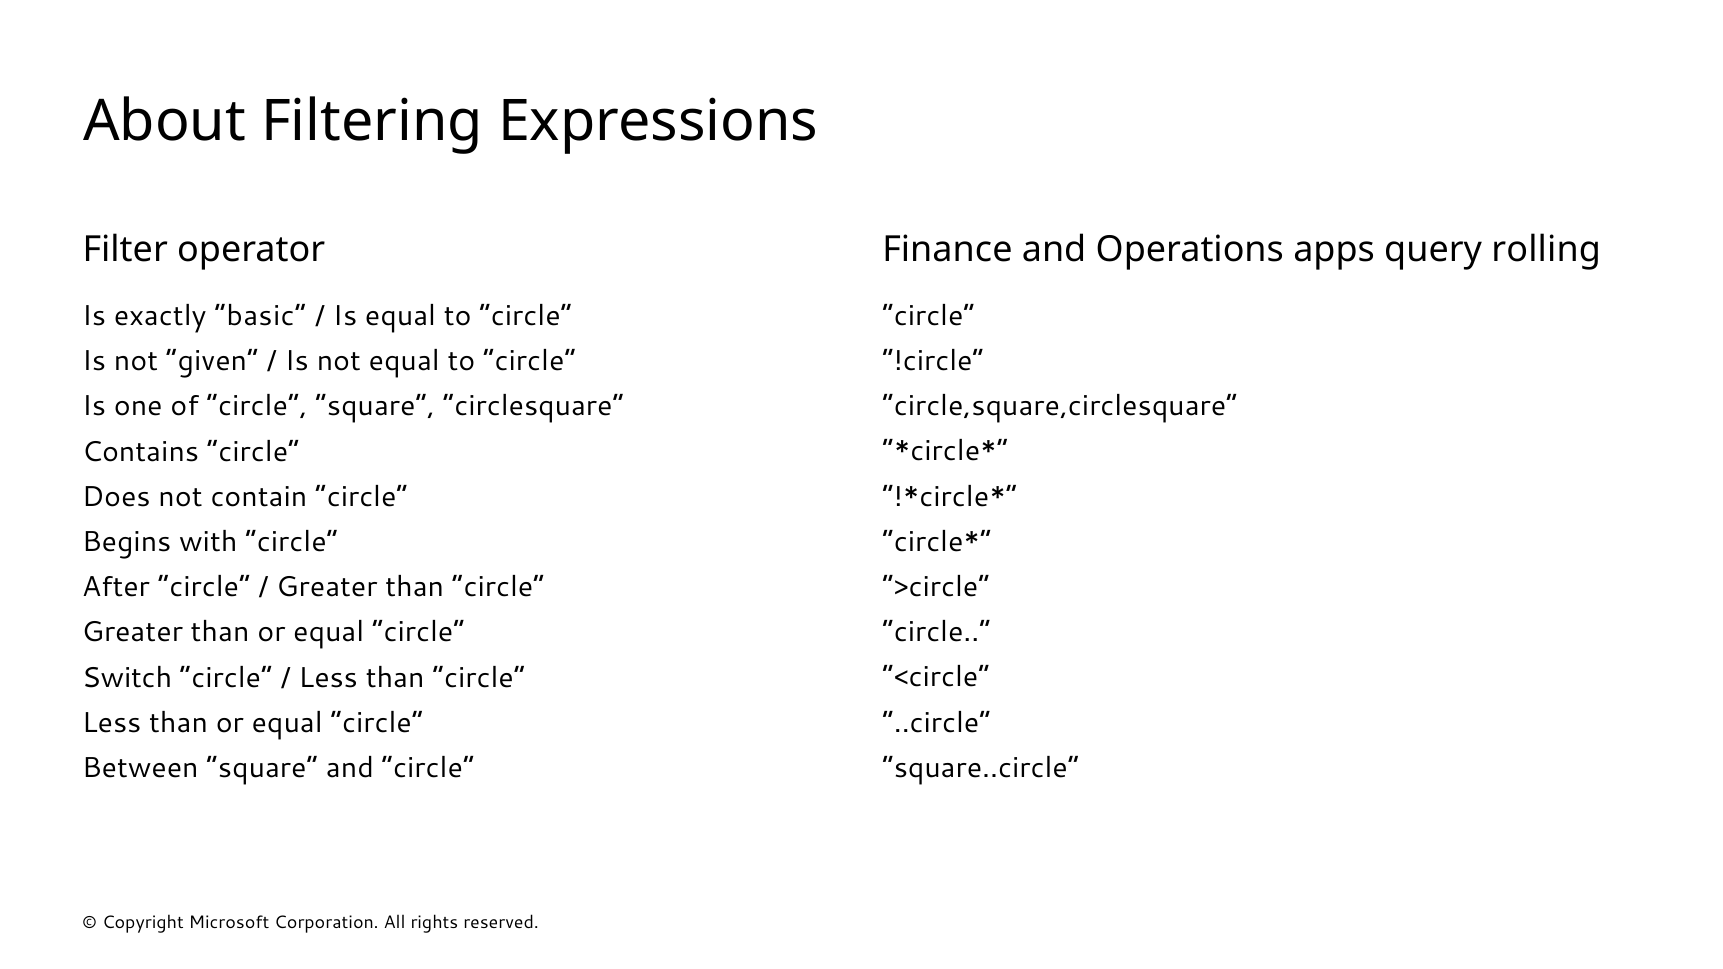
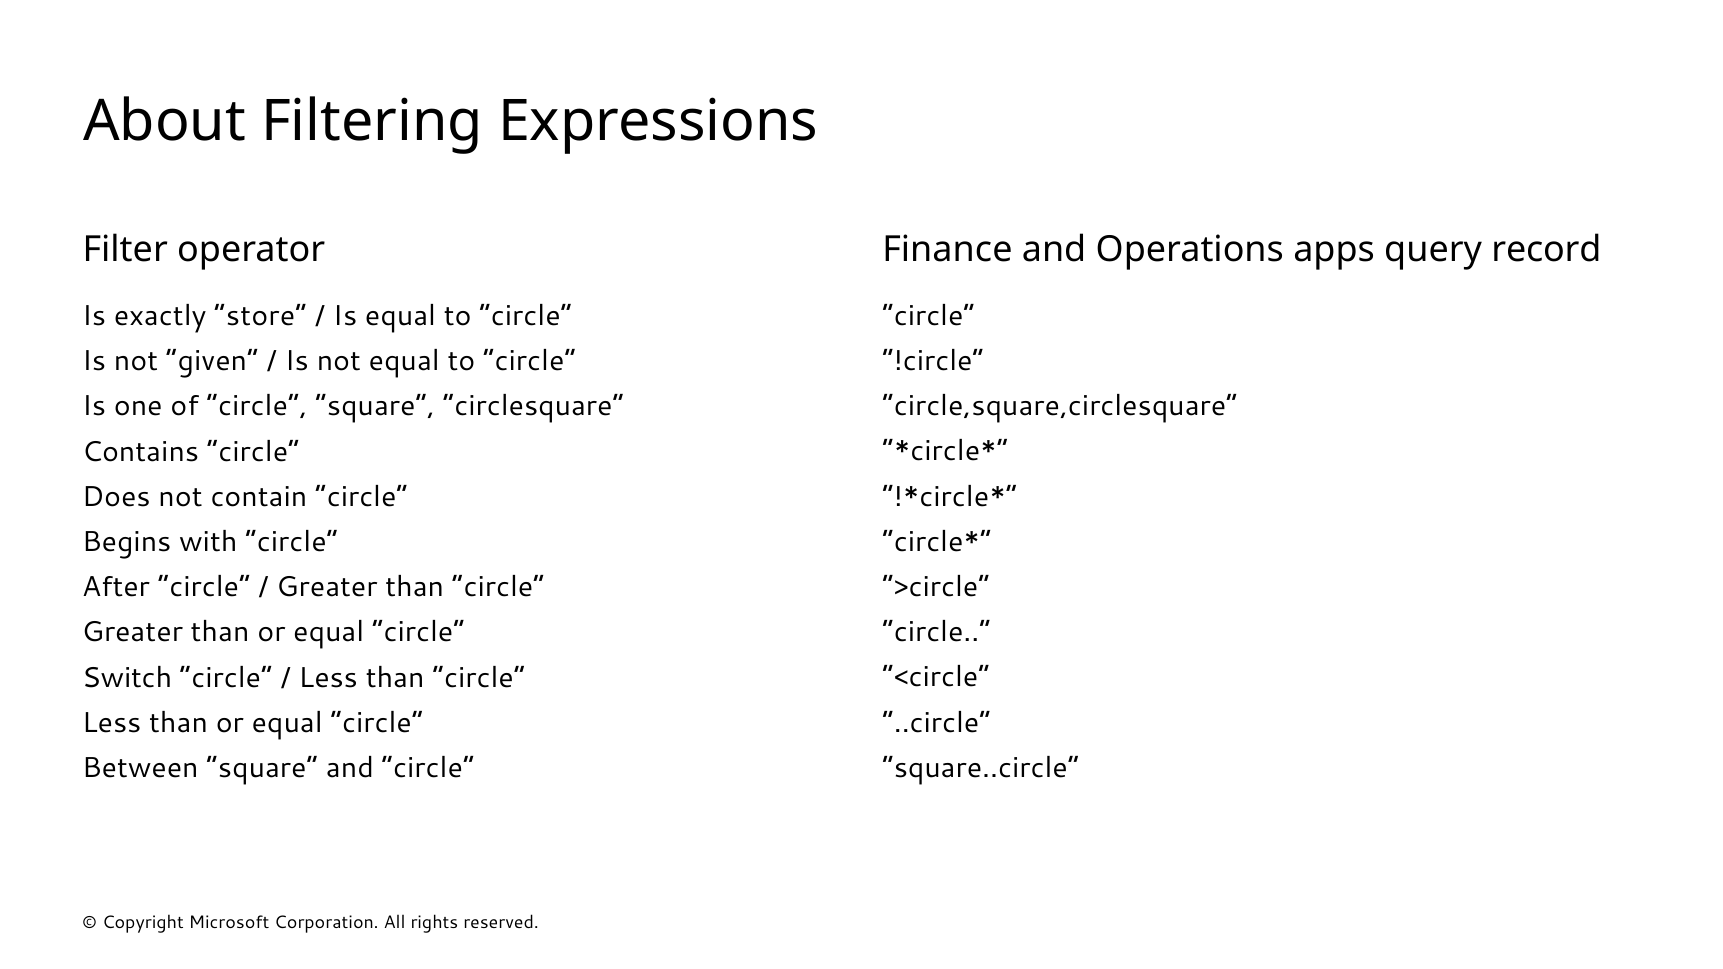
rolling: rolling -> record
basic: basic -> store
